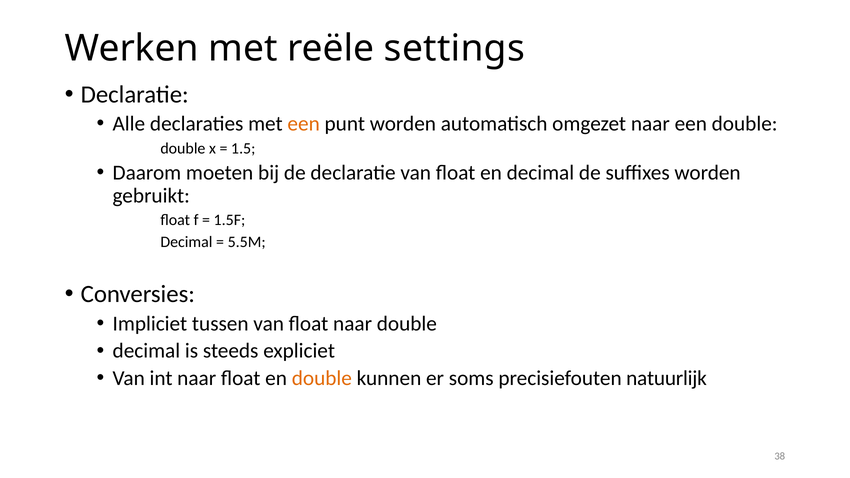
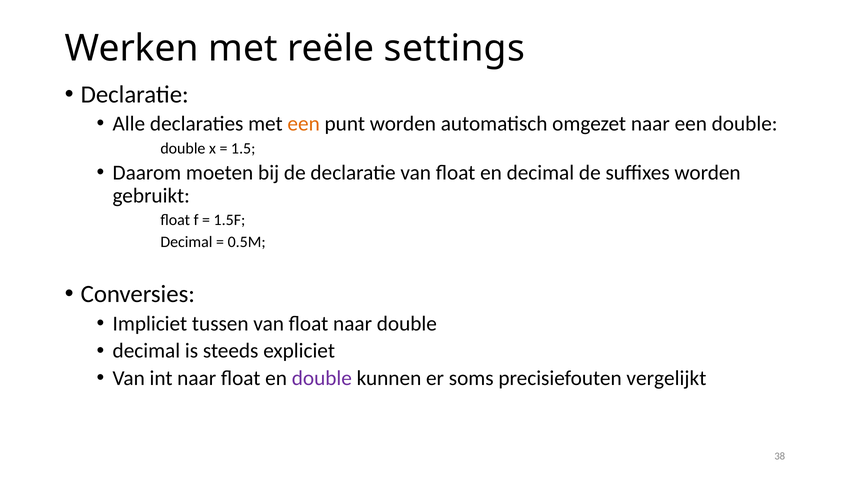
5.5M: 5.5M -> 0.5M
double at (322, 378) colour: orange -> purple
natuurlijk: natuurlijk -> vergelijkt
